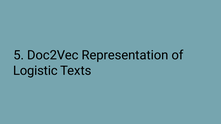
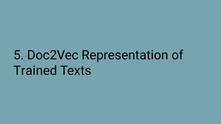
Logistic: Logistic -> Trained
